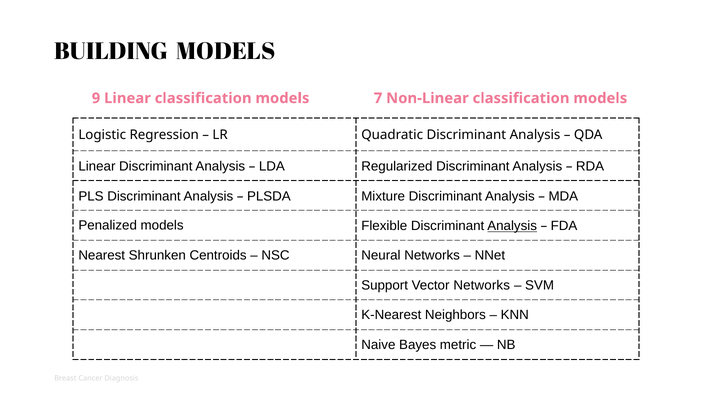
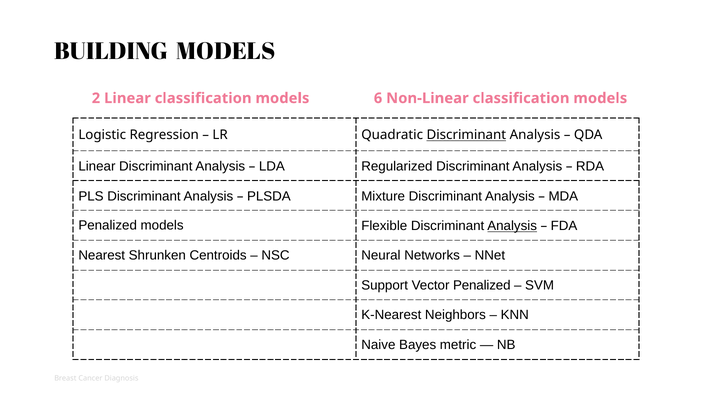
9: 9 -> 2
7: 7 -> 6
Discriminant at (466, 135) underline: none -> present
Vector Networks: Networks -> Penalized
